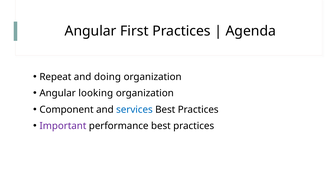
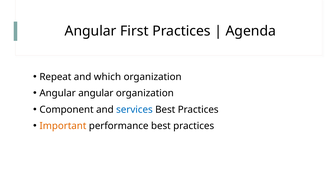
doing: doing -> which
Angular looking: looking -> angular
Important colour: purple -> orange
